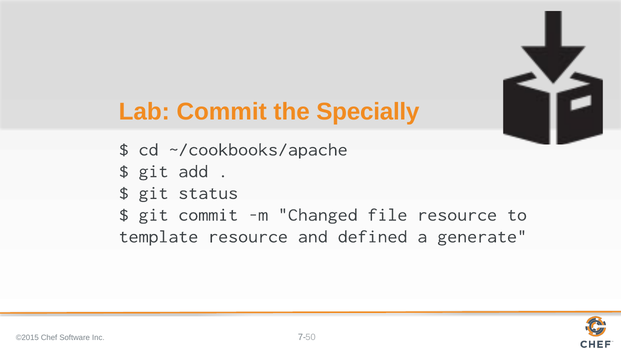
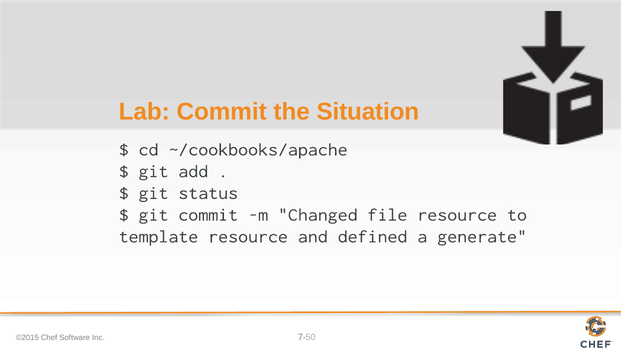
Specially: Specially -> Situation
